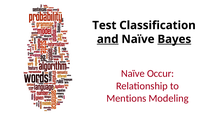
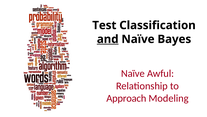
Bayes underline: present -> none
Occur: Occur -> Awful
Mentions: Mentions -> Approach
